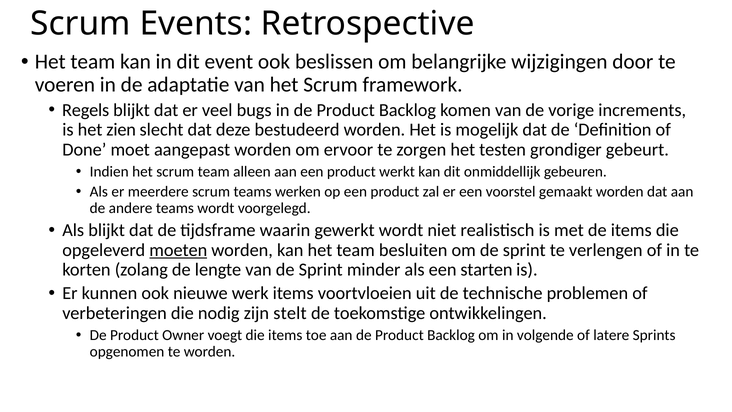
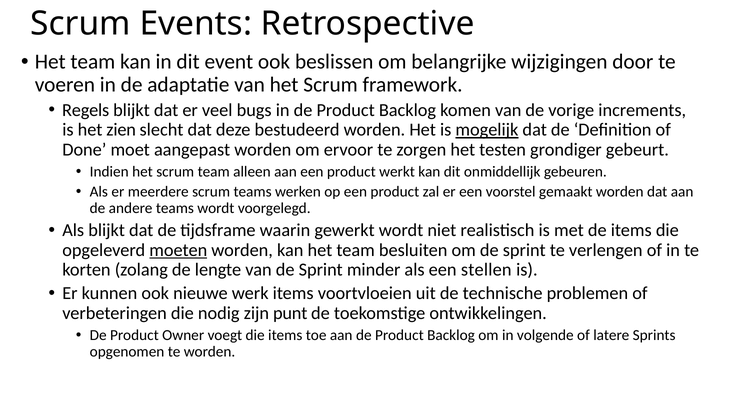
mogelijk underline: none -> present
starten: starten -> stellen
stelt: stelt -> punt
